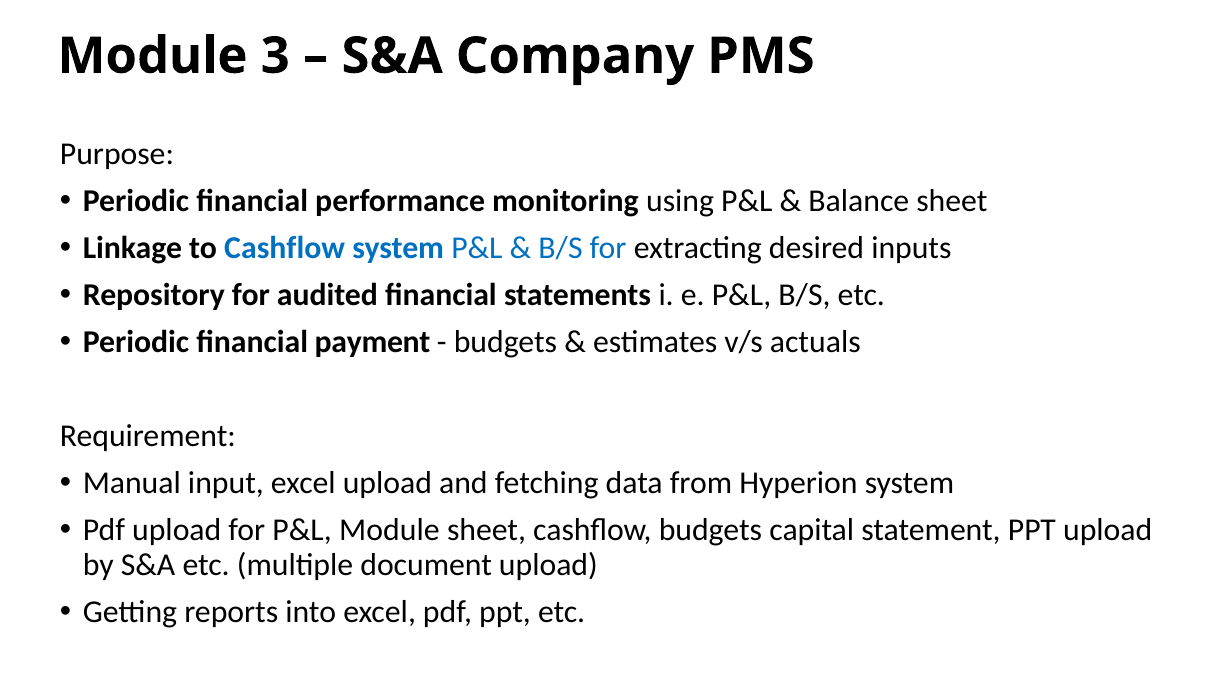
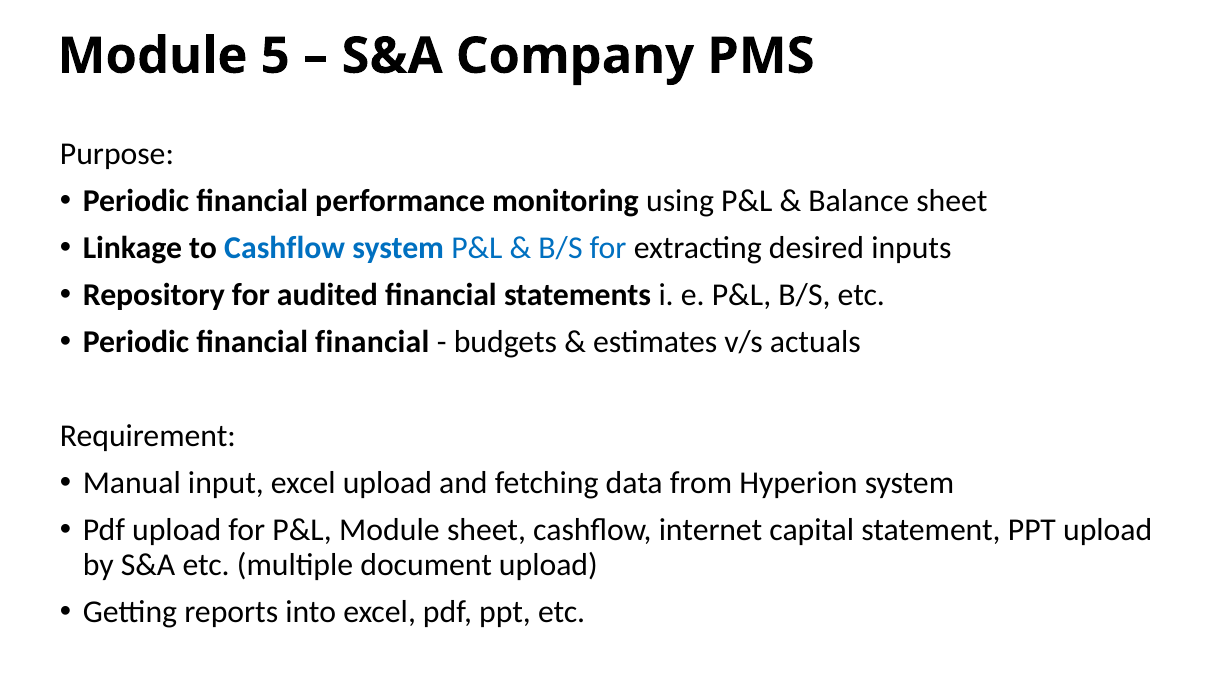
3: 3 -> 5
financial payment: payment -> financial
cashflow budgets: budgets -> internet
